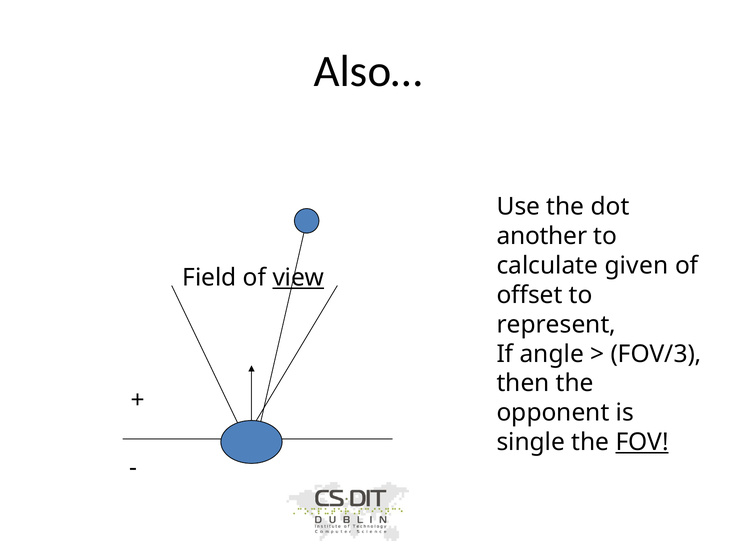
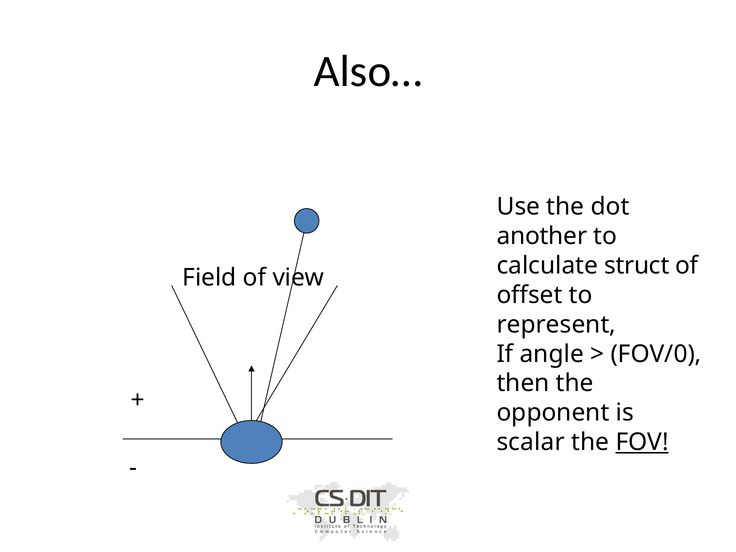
given: given -> struct
view underline: present -> none
FOV/3: FOV/3 -> FOV/0
single: single -> scalar
